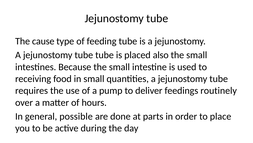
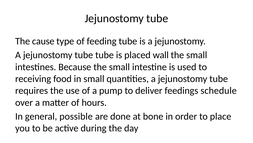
also: also -> wall
routinely: routinely -> schedule
parts: parts -> bone
